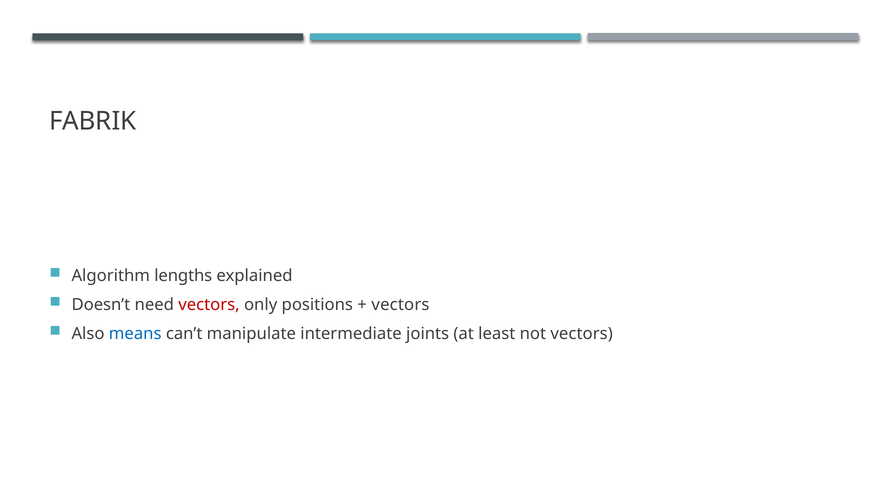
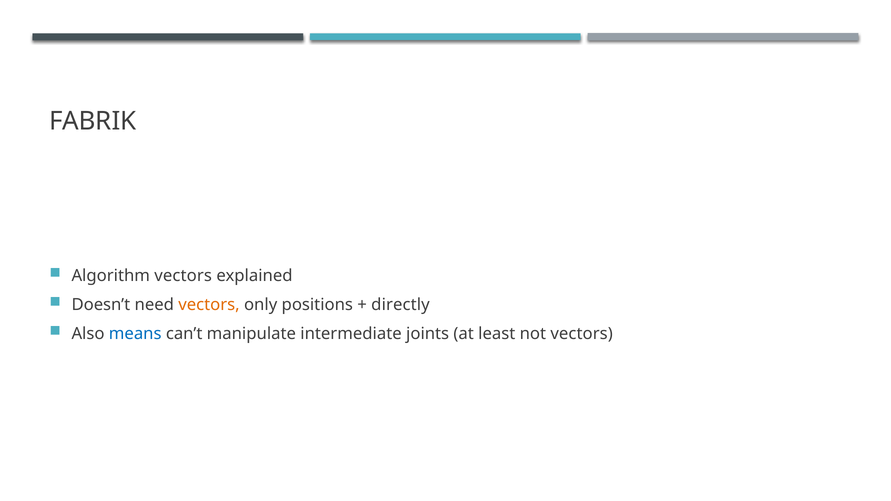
Algorithm lengths: lengths -> vectors
vectors at (209, 305) colour: red -> orange
vectors at (400, 305): vectors -> directly
